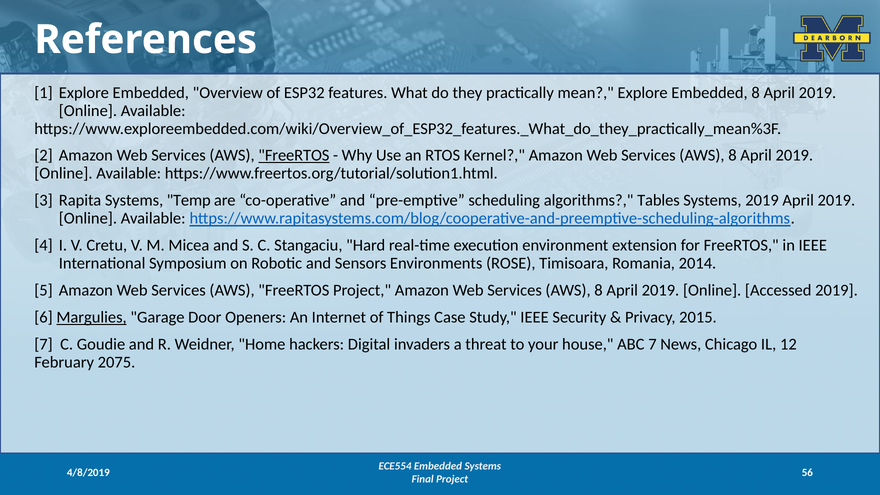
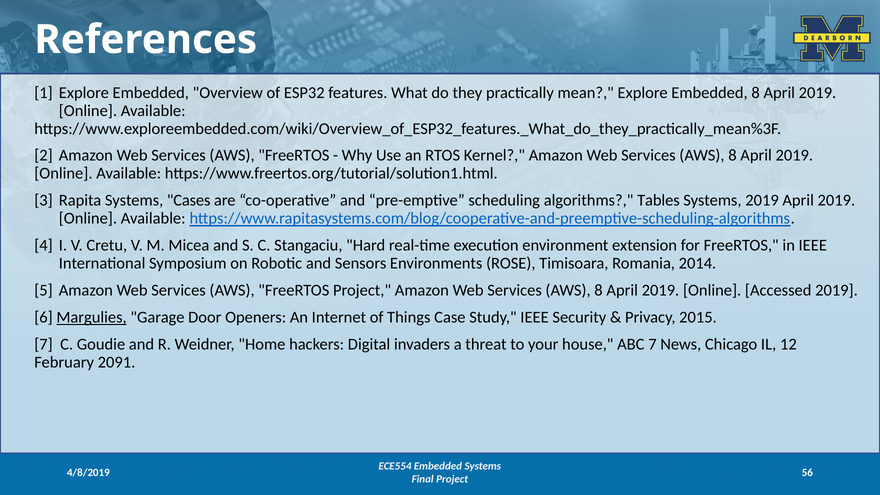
FreeRTOS at (294, 156) underline: present -> none
Temp: Temp -> Cases
2075: 2075 -> 2091
